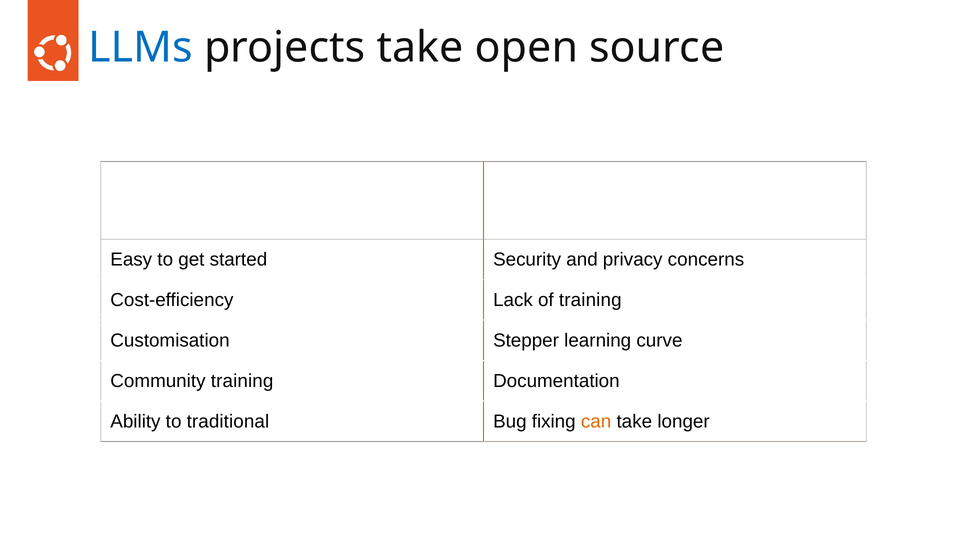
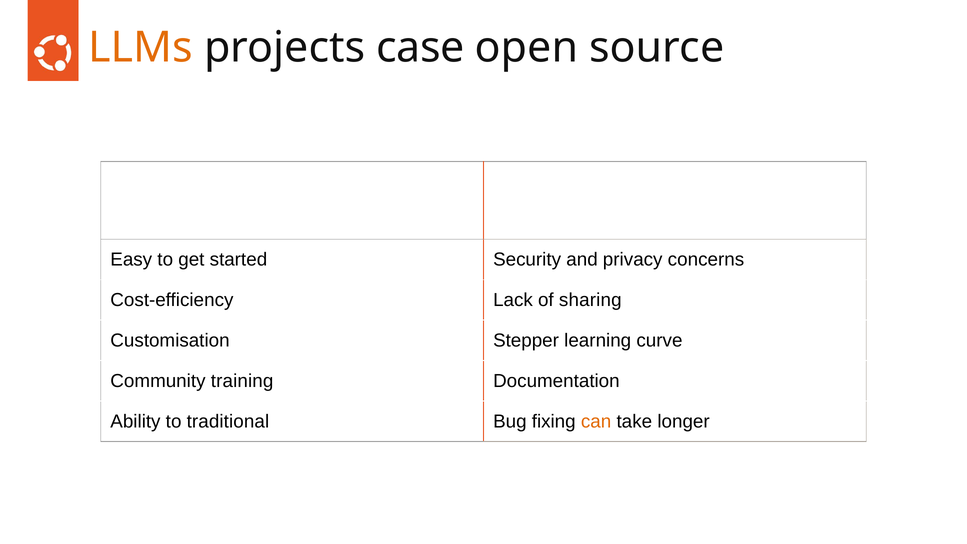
LLMs colour: blue -> orange
projects take: take -> case
of training: training -> sharing
